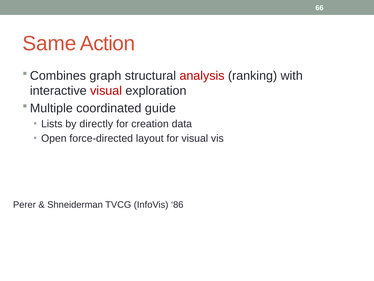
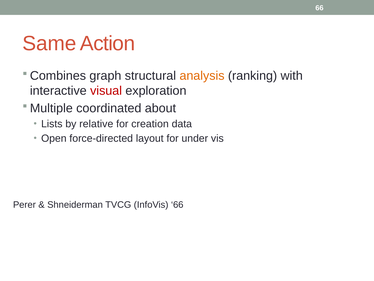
analysis colour: red -> orange
guide: guide -> about
directly: directly -> relative
for visual: visual -> under
InfoVis 86: 86 -> 66
